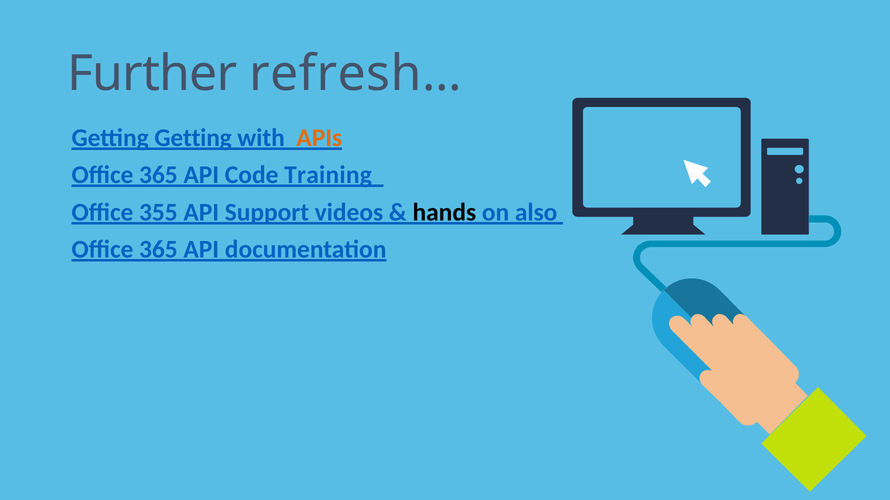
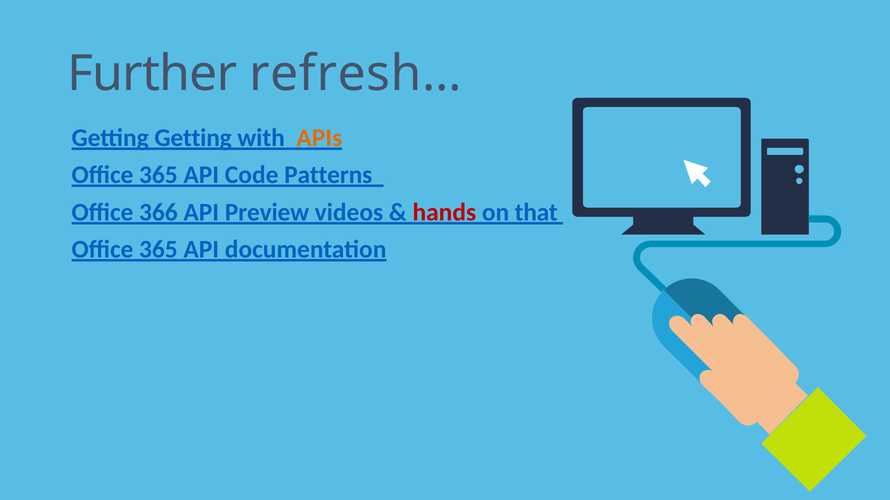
Training: Training -> Patterns
355: 355 -> 366
Support: Support -> Preview
hands colour: black -> red
also: also -> that
